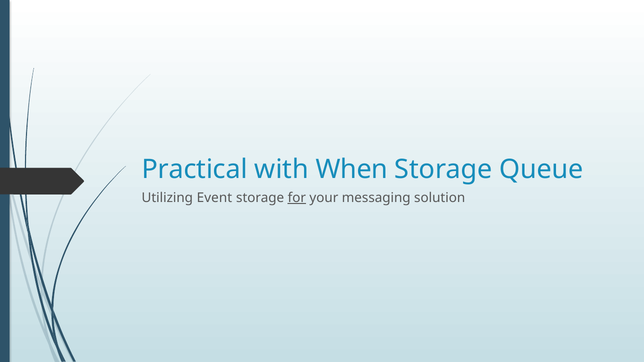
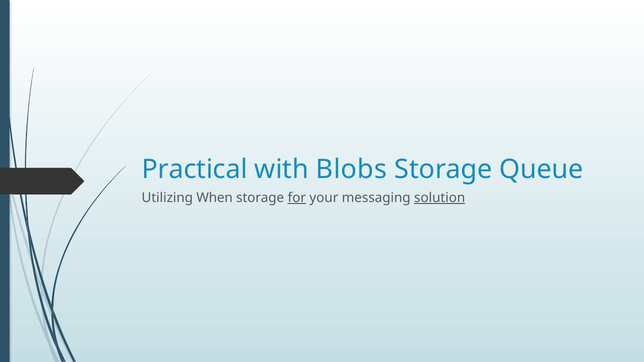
When: When -> Blobs
Event: Event -> When
solution underline: none -> present
